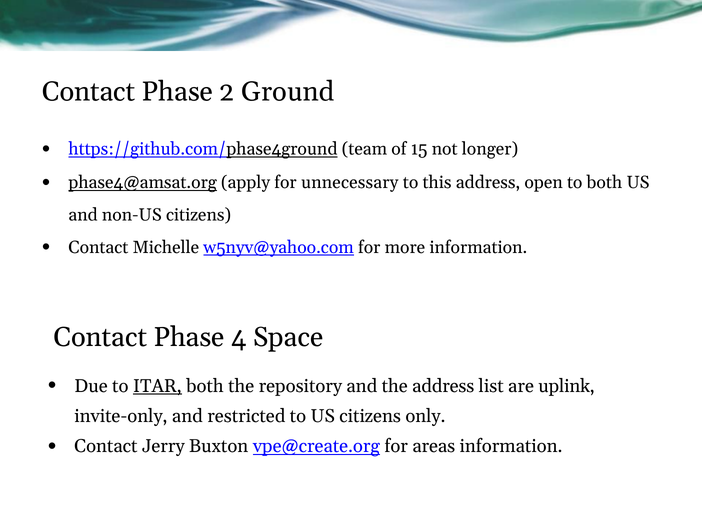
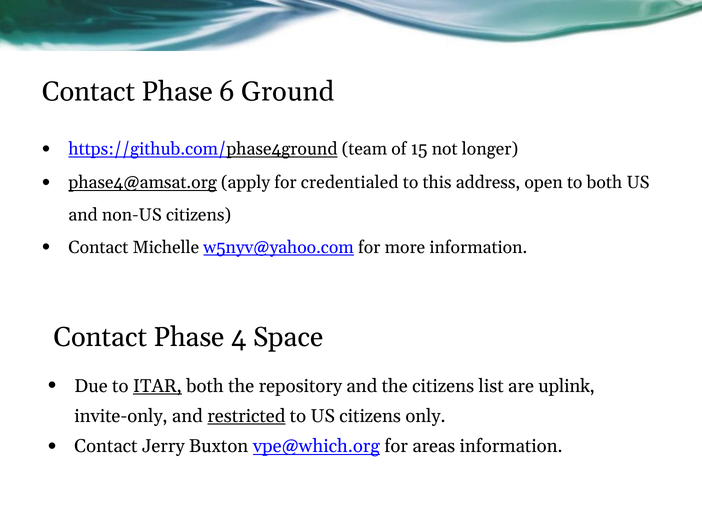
2: 2 -> 6
unnecessary: unnecessary -> credentialed
the address: address -> citizens
restricted underline: none -> present
vpe@create.org: vpe@create.org -> vpe@which.org
